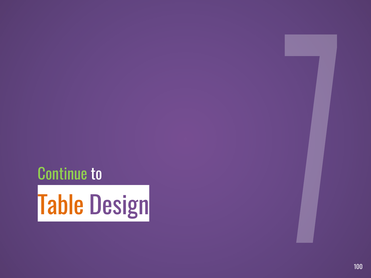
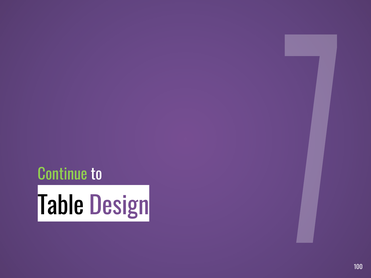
Table colour: orange -> black
